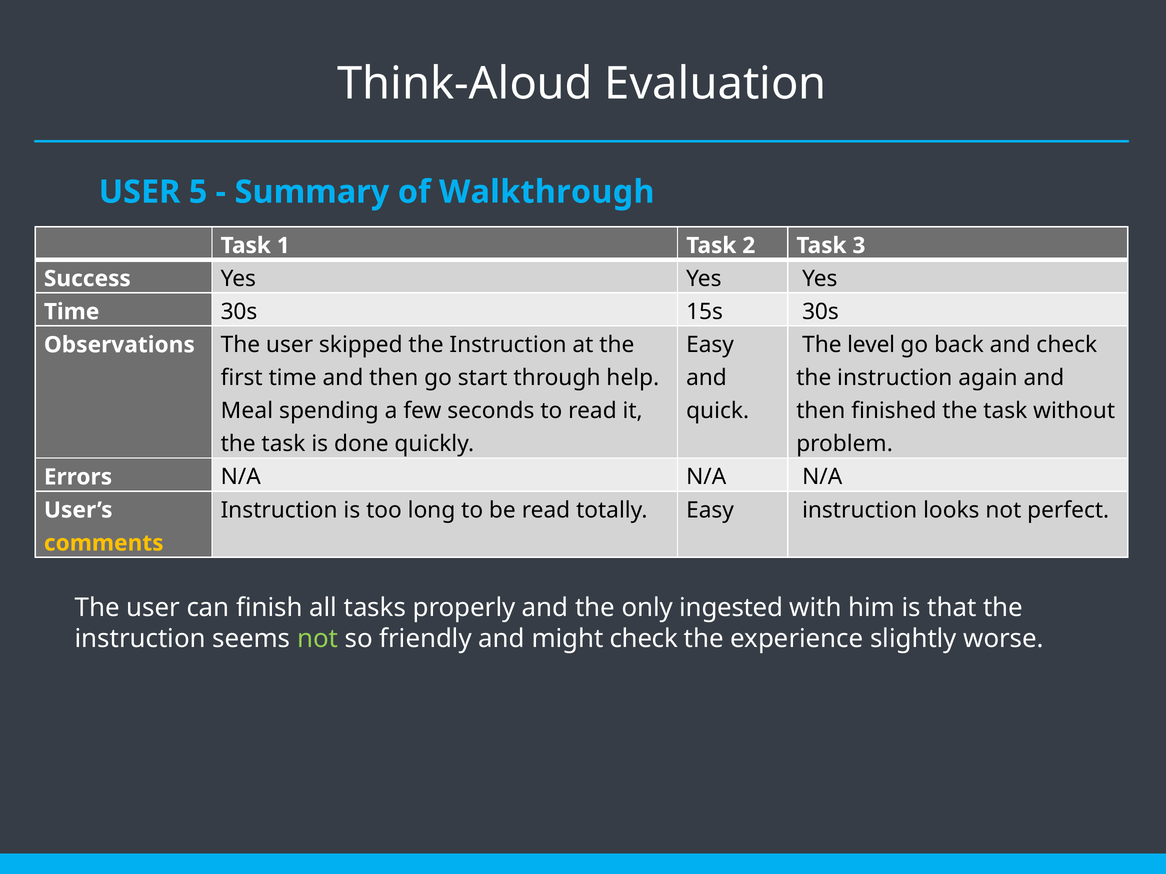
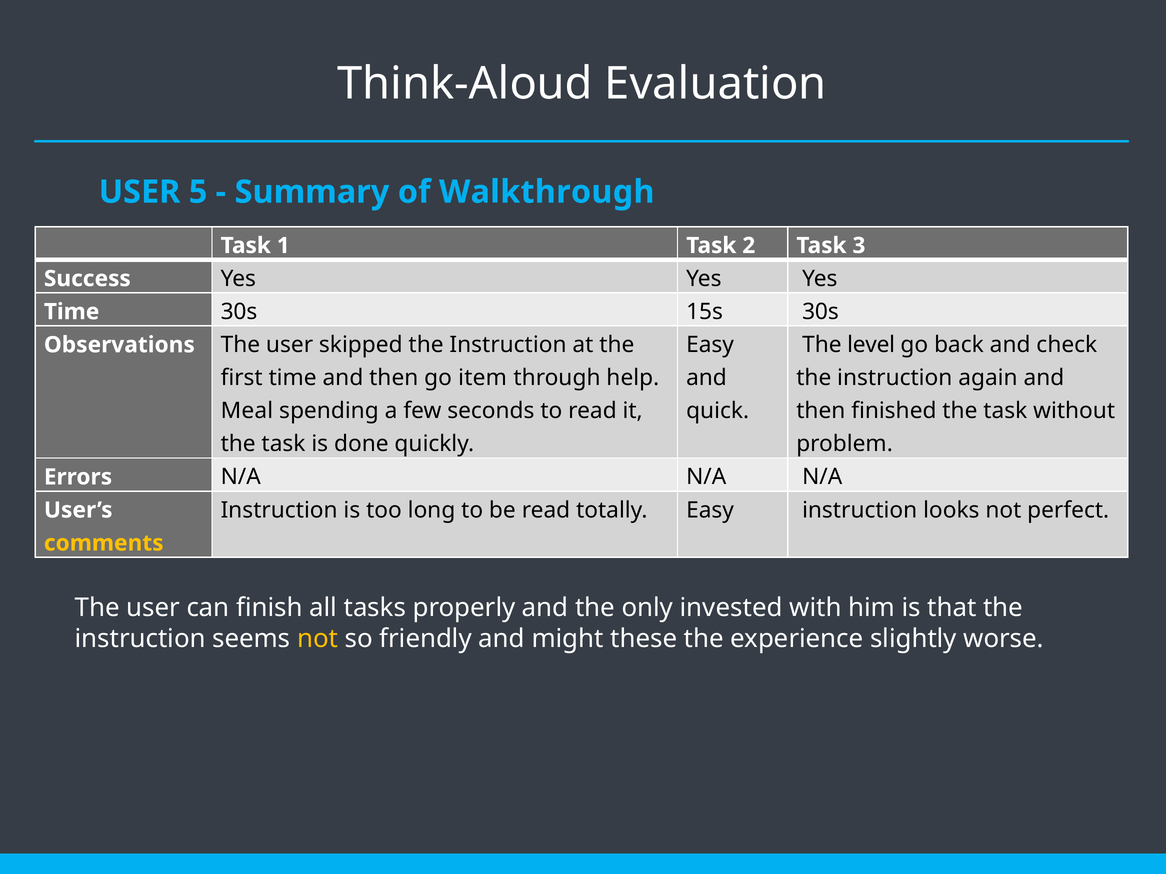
start: start -> item
ingested: ingested -> invested
not at (318, 639) colour: light green -> yellow
might check: check -> these
